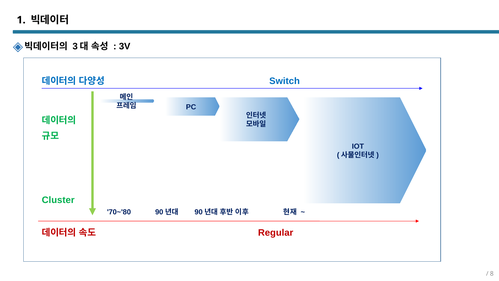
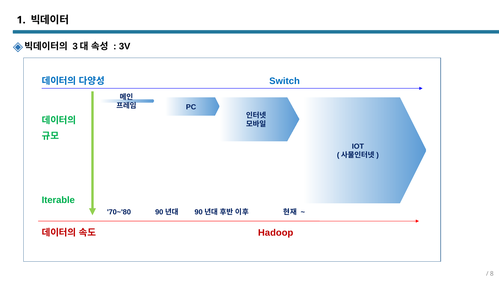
Cluster: Cluster -> Iterable
Regular: Regular -> Hadoop
